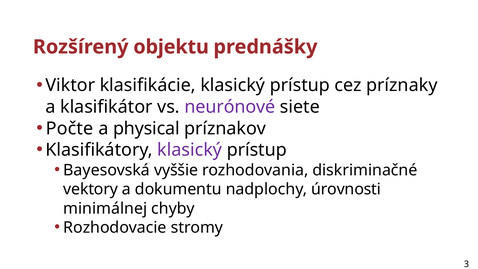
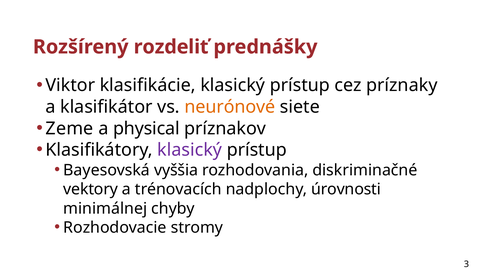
objektu: objektu -> rozdeliť
neurónové colour: purple -> orange
Počte: Počte -> Zeme
vyššie: vyššie -> vyššia
dokumentu: dokumentu -> trénovacích
